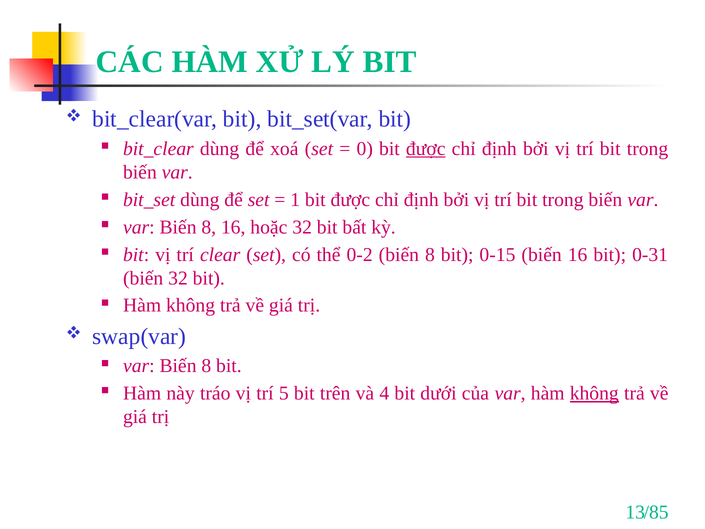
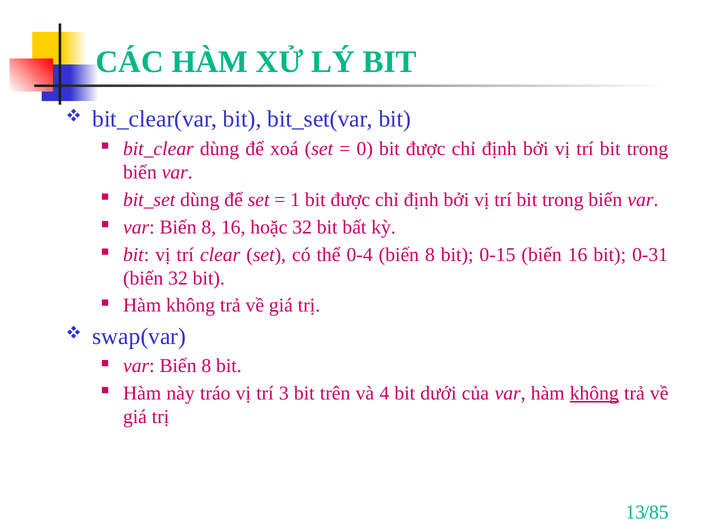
được at (426, 149) underline: present -> none
0-2: 0-2 -> 0-4
5: 5 -> 3
